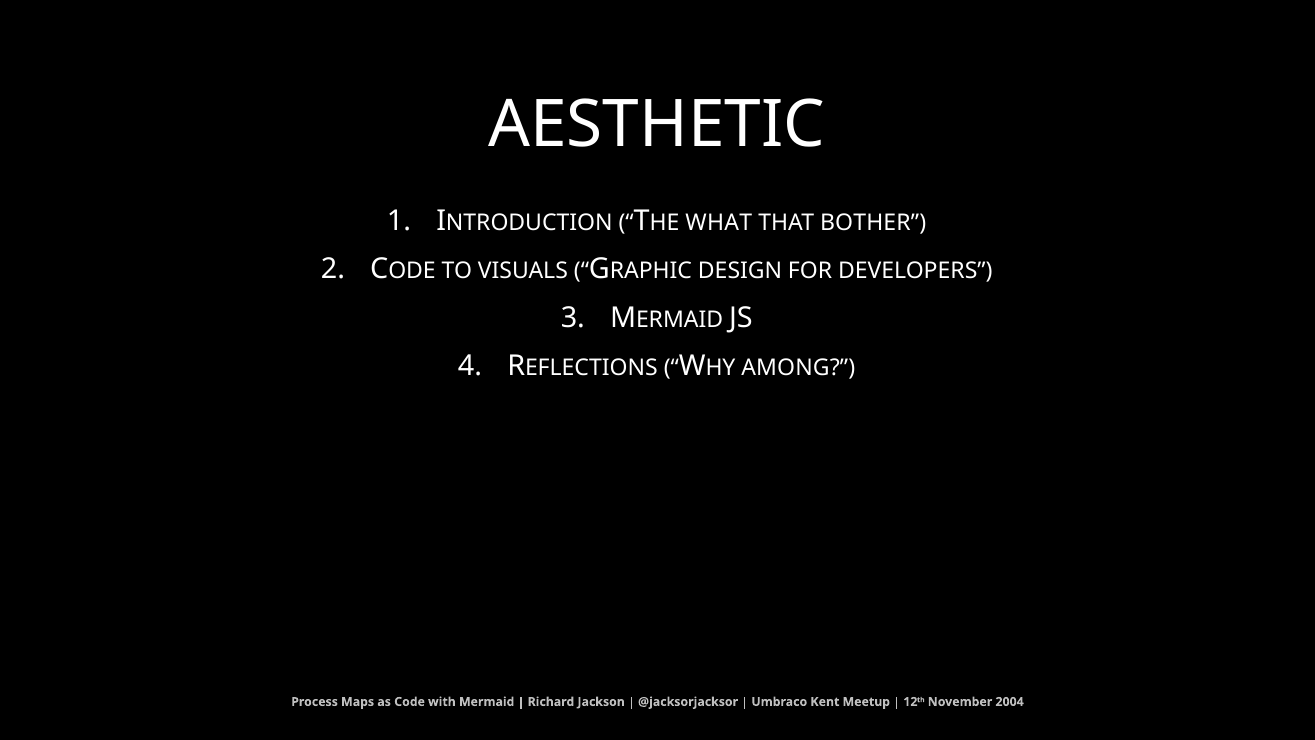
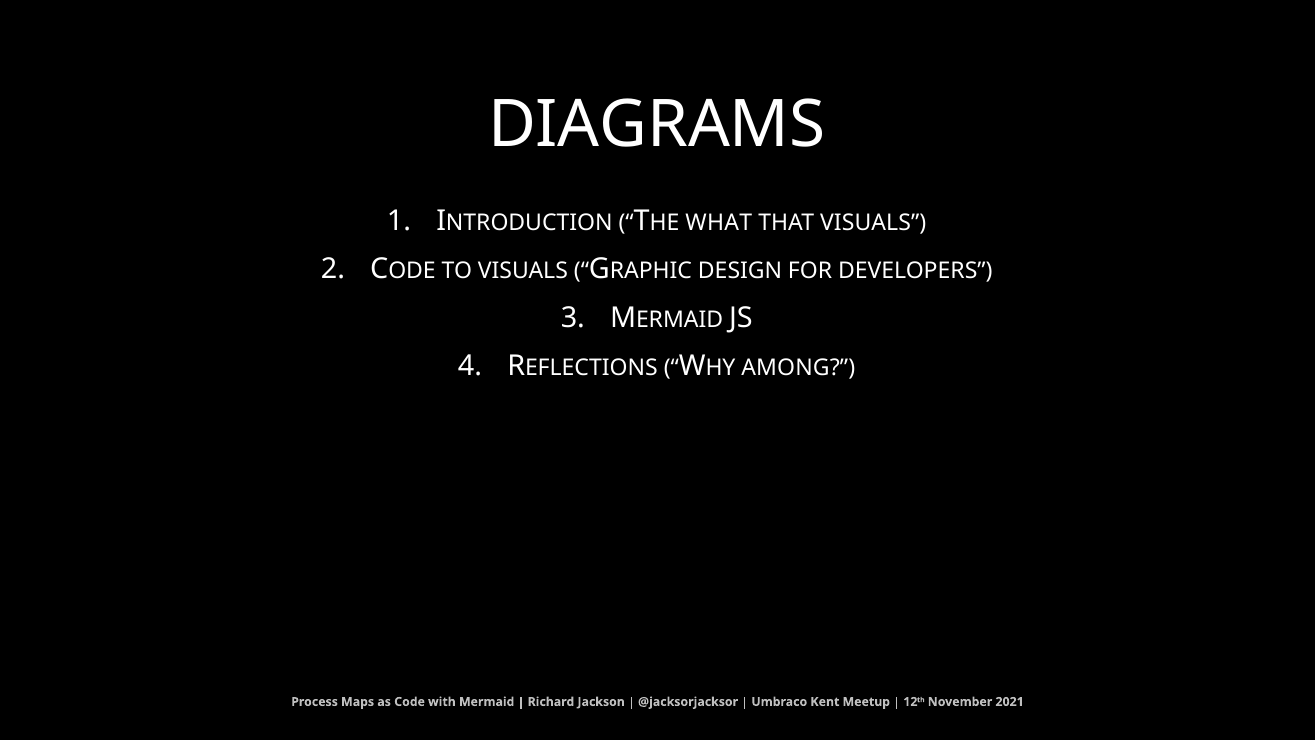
AESTHETIC: AESTHETIC -> DIAGRAMS
THAT BOTHER: BOTHER -> VISUALS
2004: 2004 -> 2021
